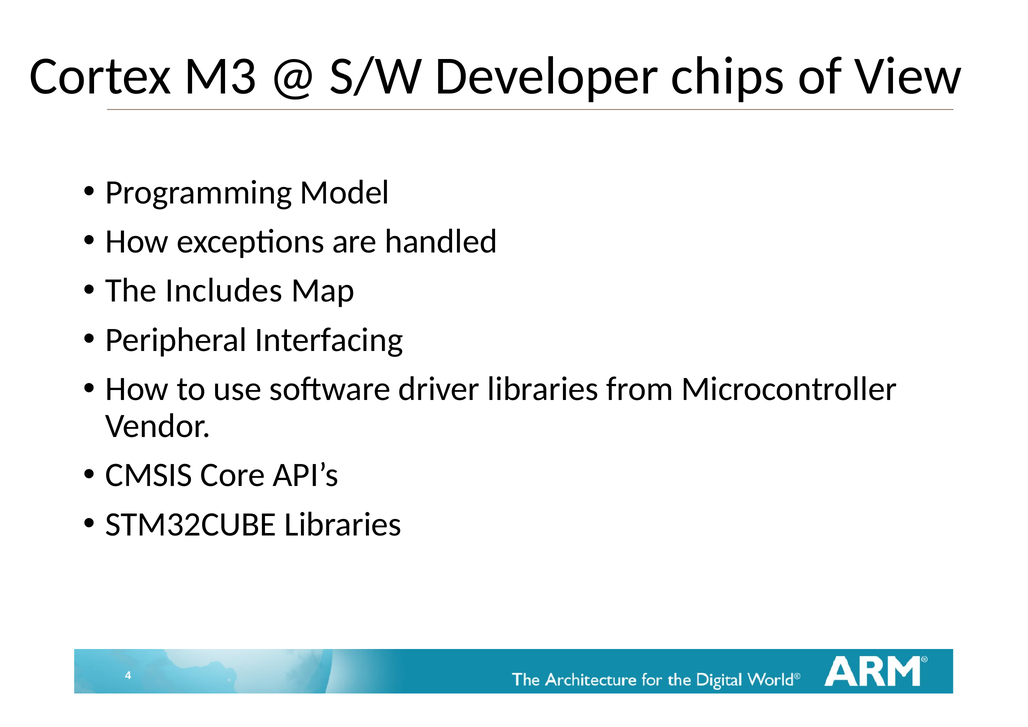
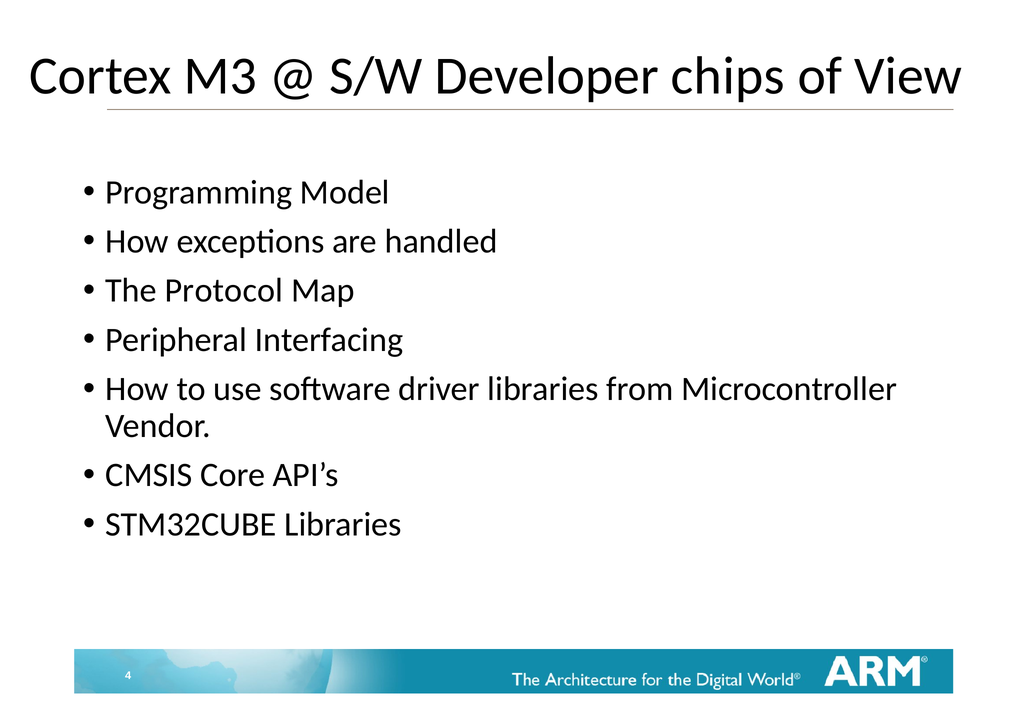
Includes: Includes -> Protocol
